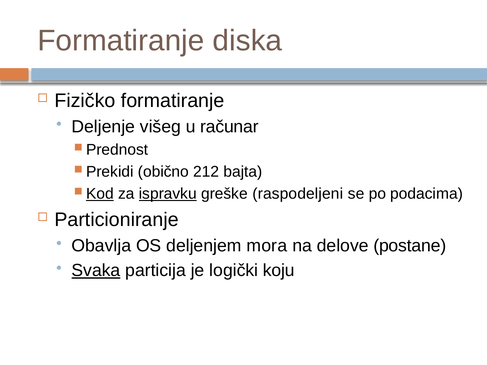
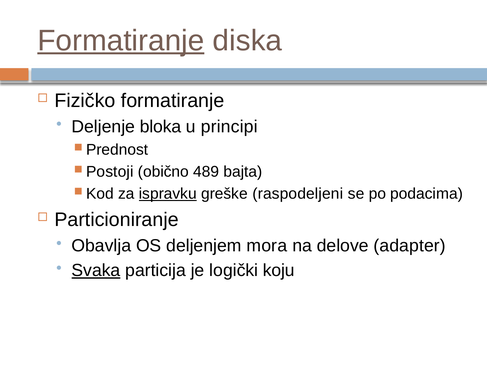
Formatiranje at (121, 41) underline: none -> present
višeg: višeg -> bloka
računar: računar -> principi
Prekidi: Prekidi -> Postoji
212: 212 -> 489
Kod underline: present -> none
postane: postane -> adapter
